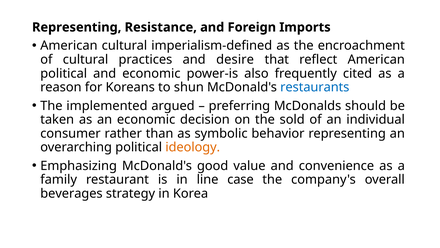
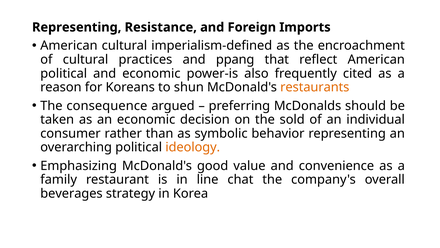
desire: desire -> ppang
restaurants colour: blue -> orange
implemented: implemented -> consequence
case: case -> chat
